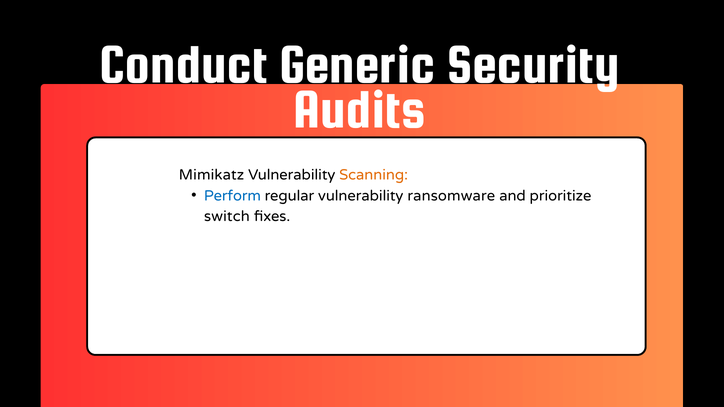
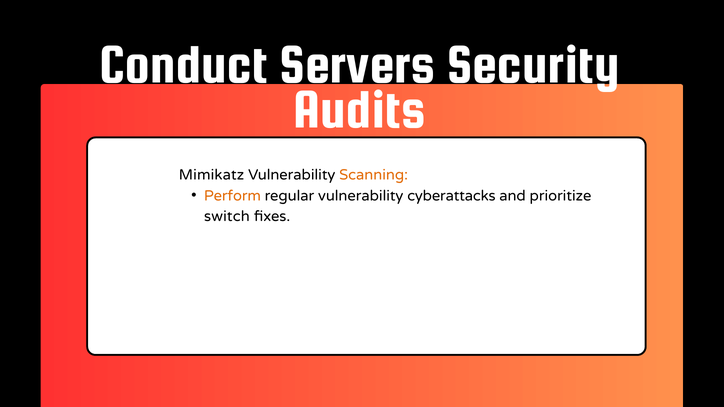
Generic: Generic -> Servers
Perform colour: blue -> orange
ransomware: ransomware -> cyberattacks
